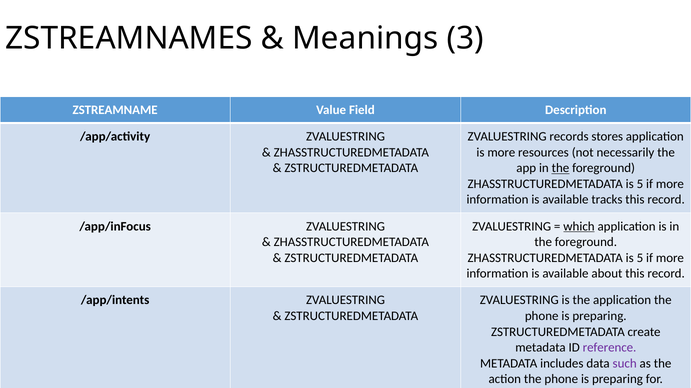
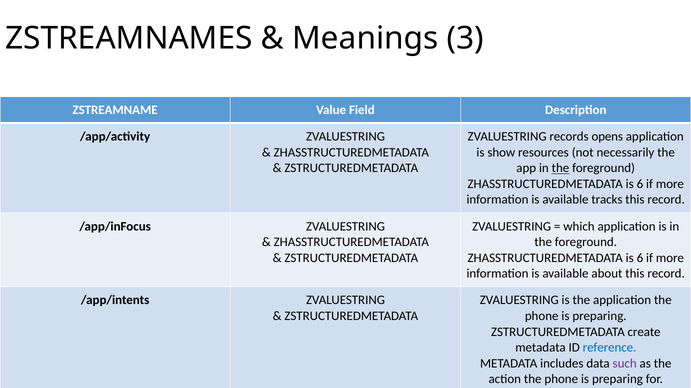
stores: stores -> opens
is more: more -> show
5 at (640, 184): 5 -> 6
which underline: present -> none
5 at (640, 258): 5 -> 6
reference colour: purple -> blue
